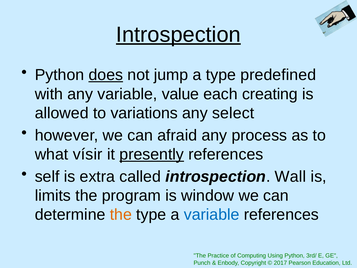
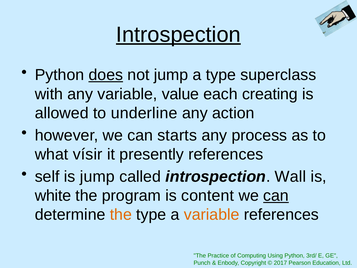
predefined: predefined -> superclass
variations: variations -> underline
select: select -> action
afraid: afraid -> starts
presently underline: present -> none
is extra: extra -> jump
limits: limits -> white
window: window -> content
can at (276, 196) underline: none -> present
variable at (212, 215) colour: blue -> orange
